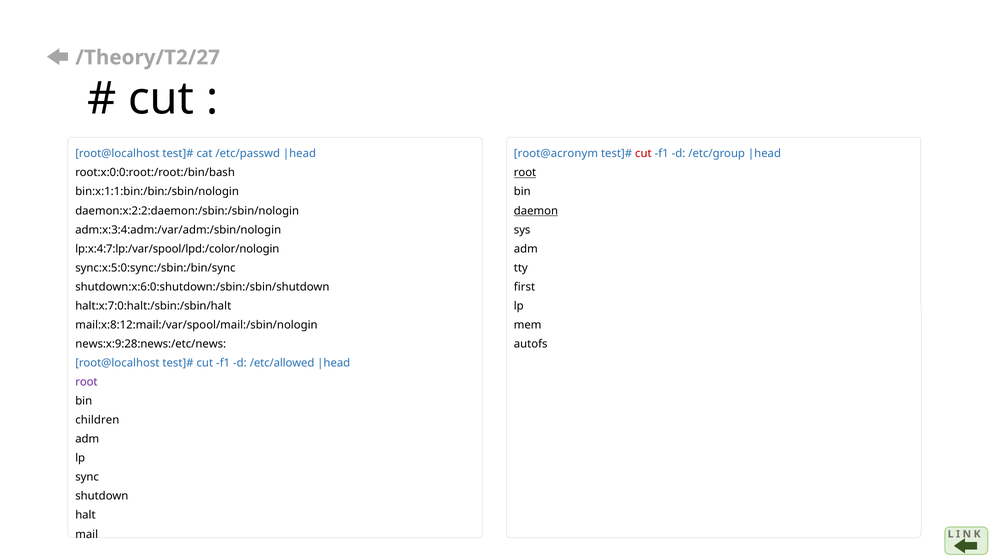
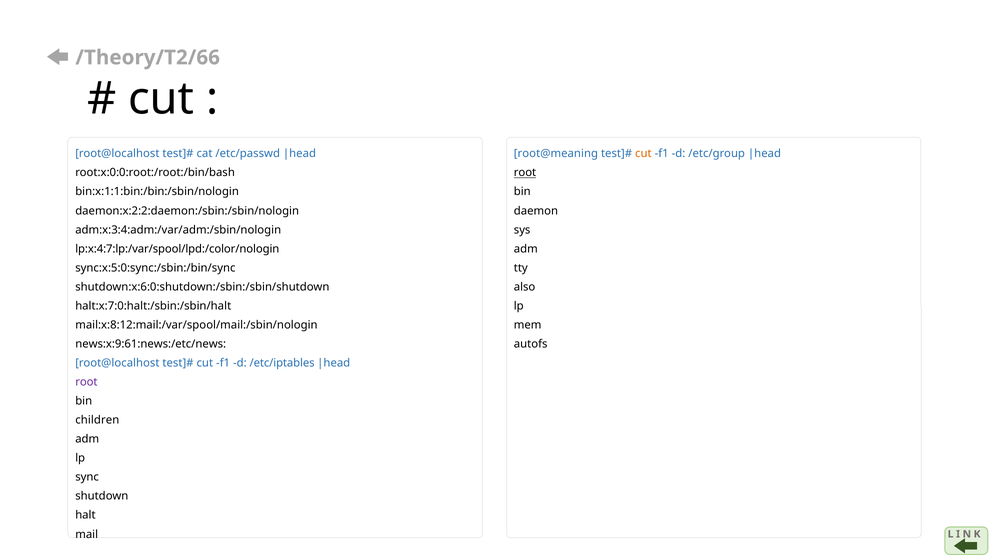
/Theory/T2/27: /Theory/T2/27 -> /Theory/T2/66
root@acronym: root@acronym -> root@meaning
cut at (643, 154) colour: red -> orange
daemon underline: present -> none
first: first -> also
news:x:9:28:news:/etc/news: news:x:9:28:news:/etc/news -> news:x:9:61:news:/etc/news
/etc/allowed: /etc/allowed -> /etc/iptables
